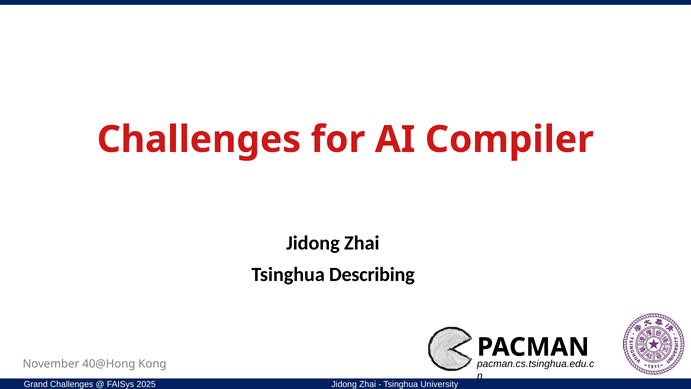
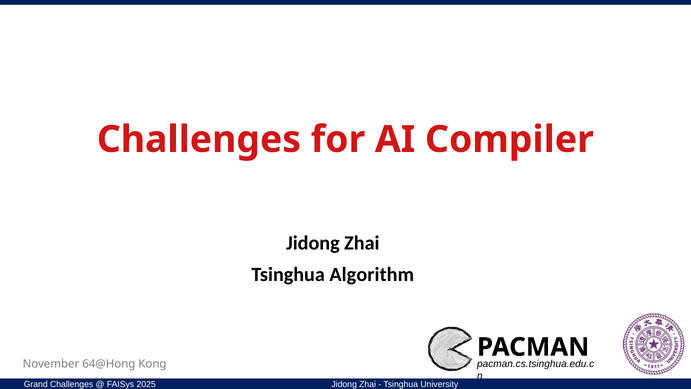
Describing: Describing -> Algorithm
40@Hong: 40@Hong -> 64@Hong
